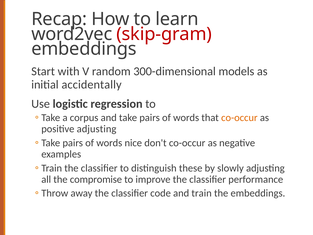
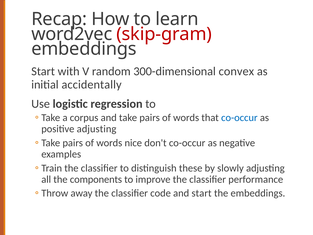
models: models -> convex
co-occur at (239, 118) colour: orange -> blue
compromise: compromise -> components
and train: train -> start
